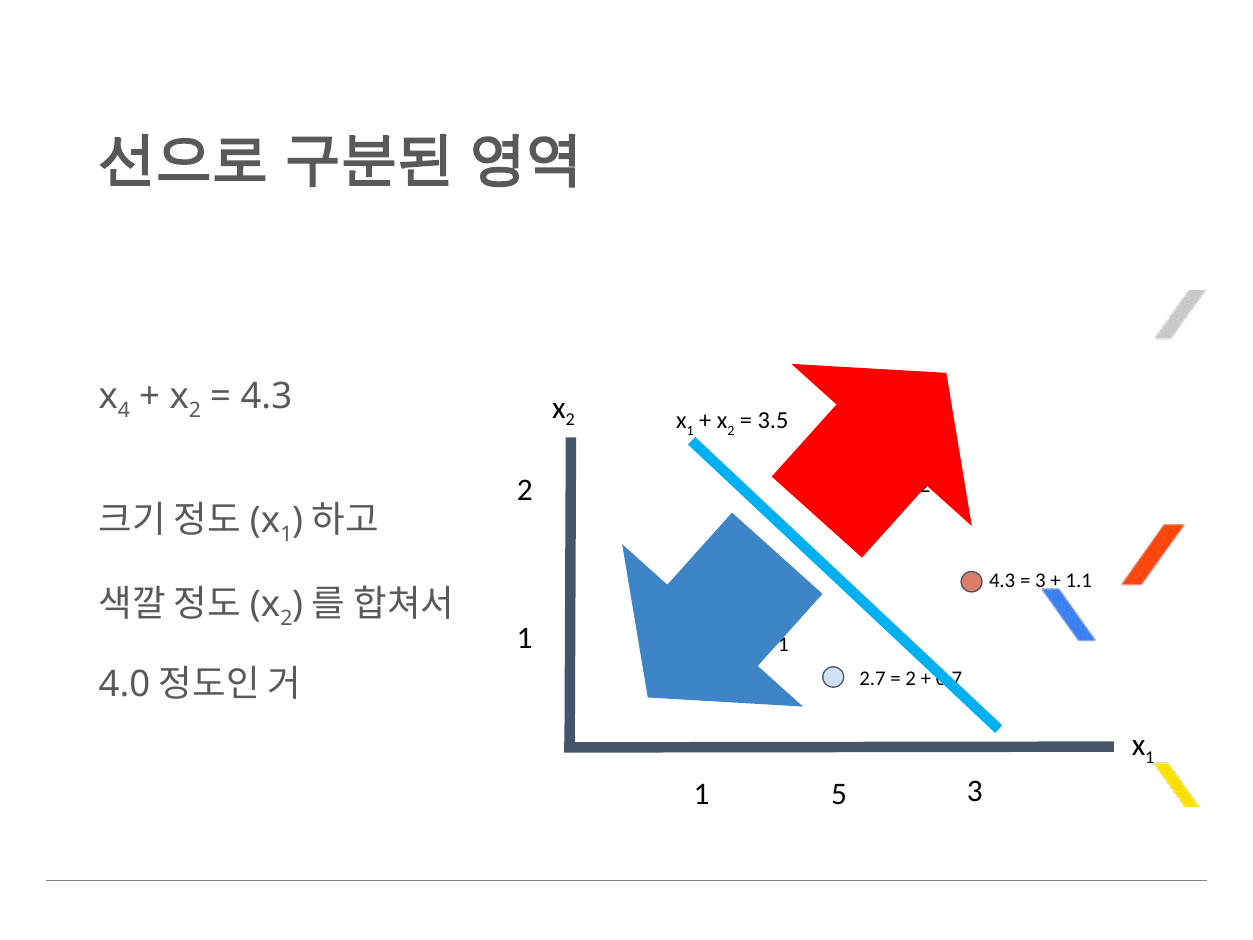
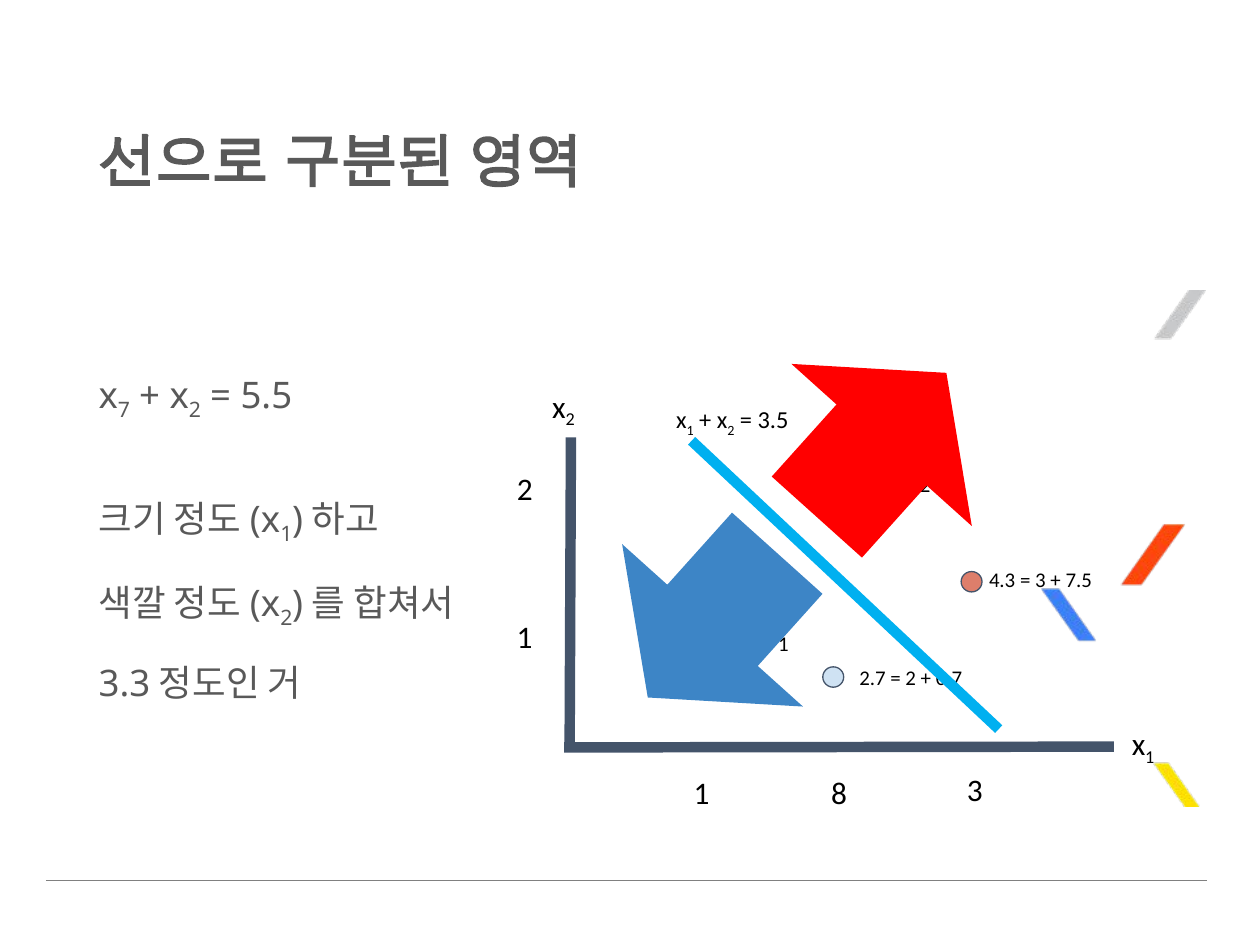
4 at (124, 410): 4 -> 7
4.3 at (266, 396): 4.3 -> 5.5
1.1: 1.1 -> 7.5
4.0: 4.0 -> 3.3
5: 5 -> 8
